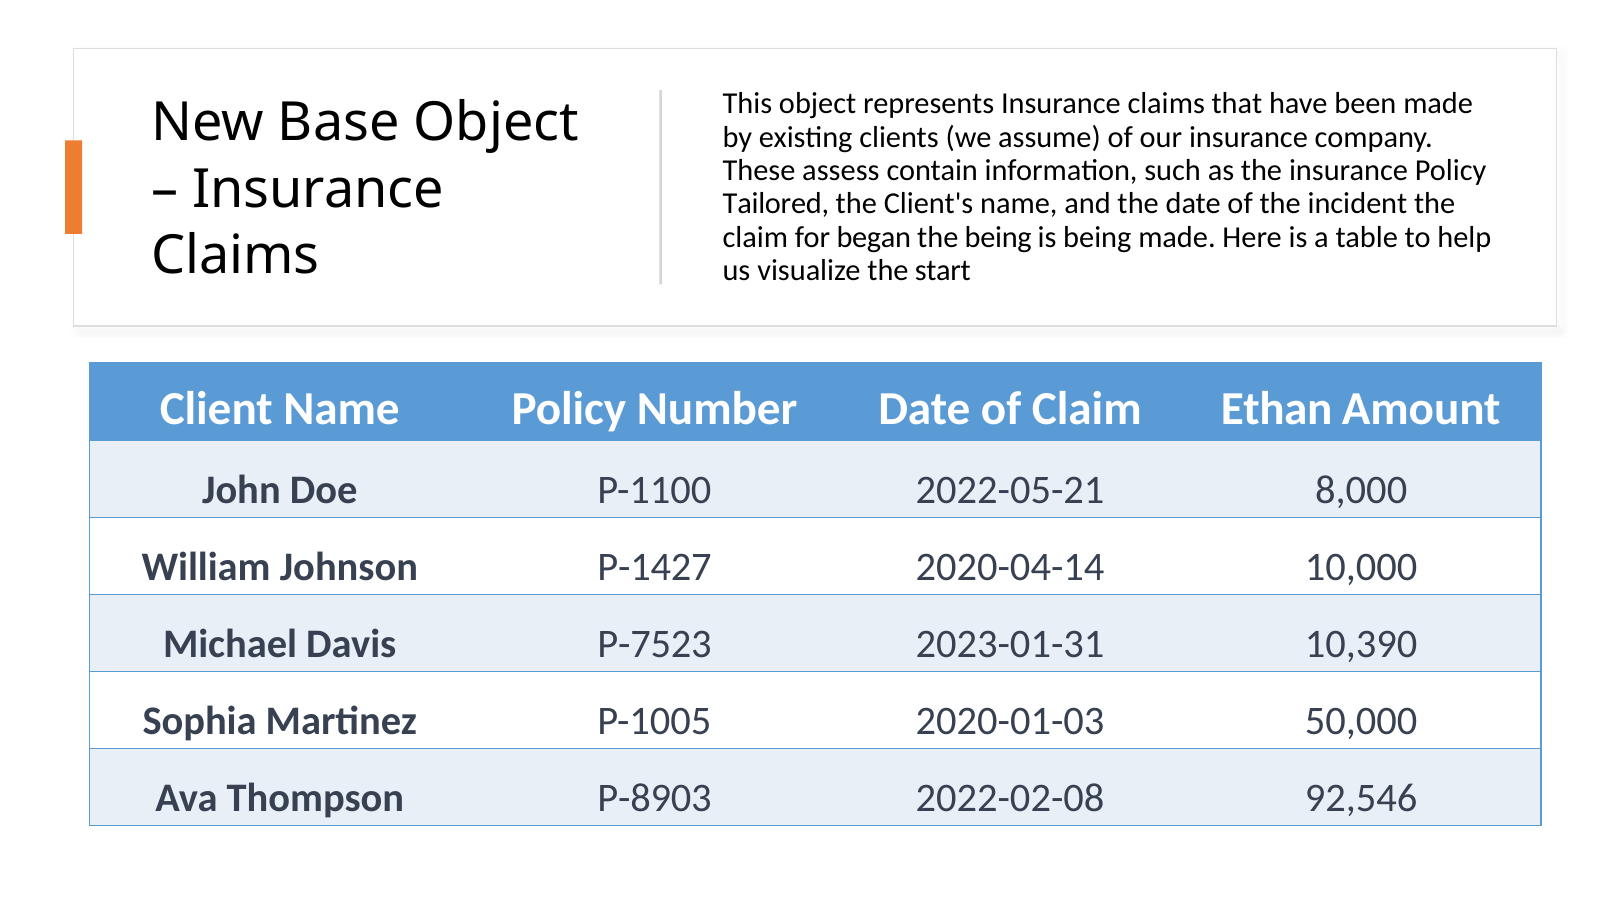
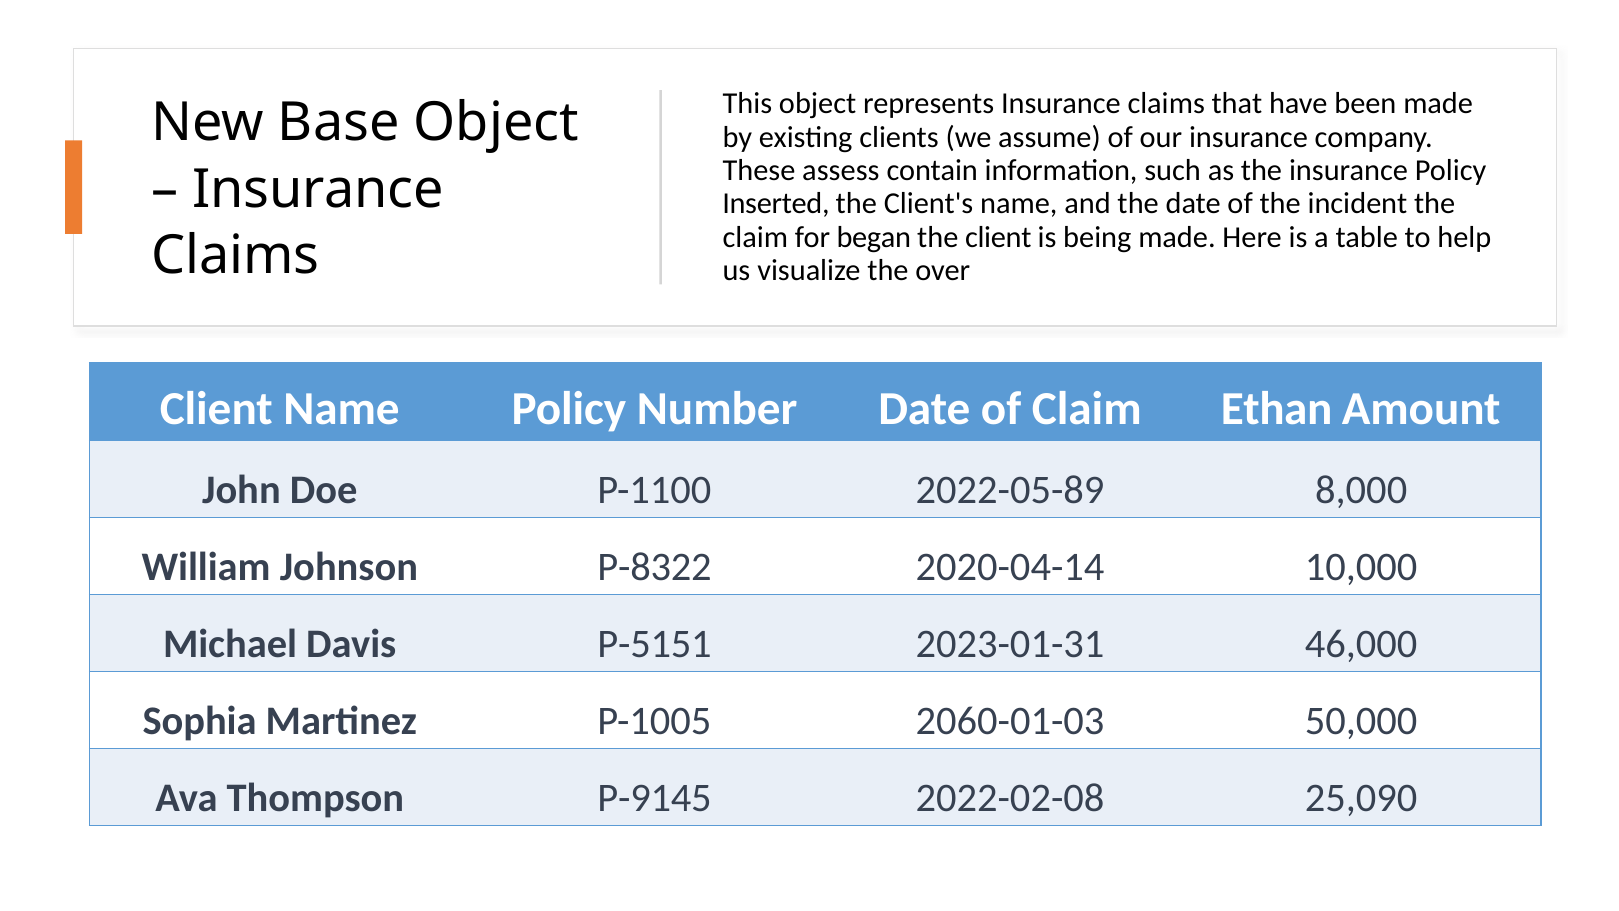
Tailored: Tailored -> Inserted
the being: being -> client
start: start -> over
2022-05-21: 2022-05-21 -> 2022-05-89
P-1427: P-1427 -> P-8322
P-7523: P-7523 -> P-5151
10,390: 10,390 -> 46,000
2020-01-03: 2020-01-03 -> 2060-01-03
P-8903: P-8903 -> P-9145
92,546: 92,546 -> 25,090
